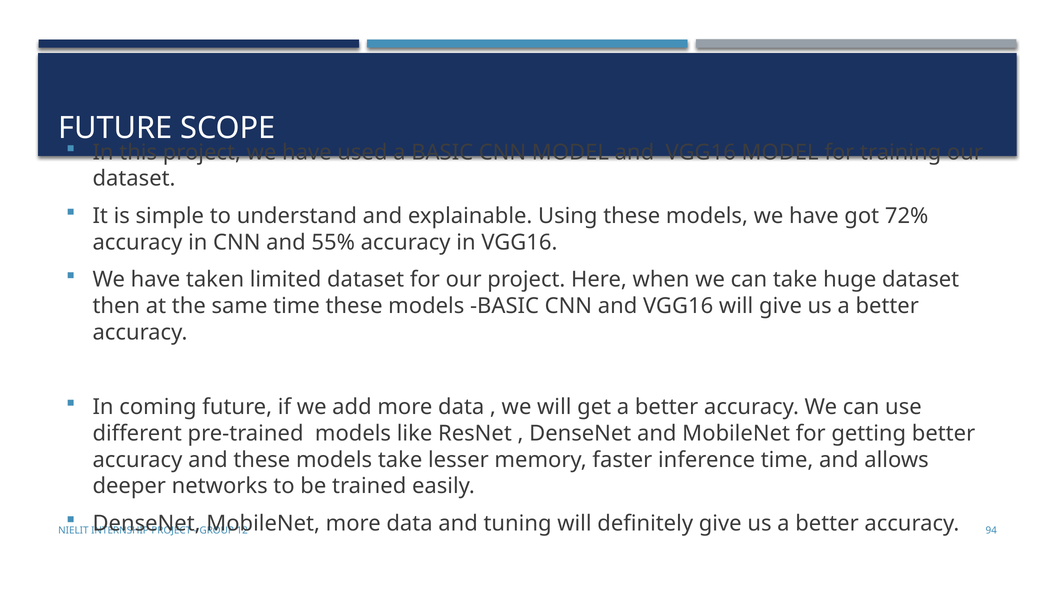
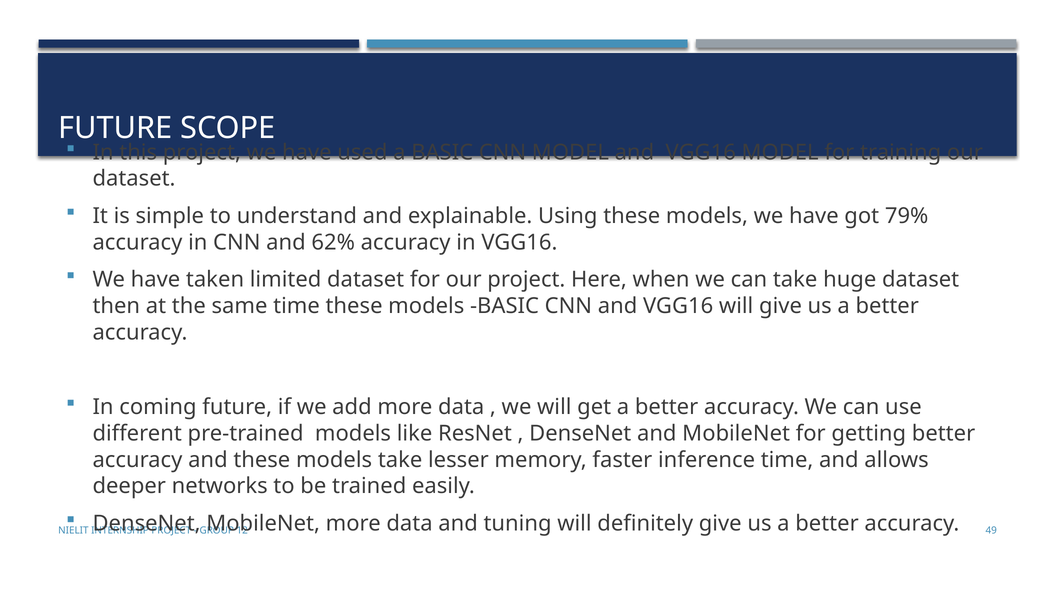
72%: 72% -> 79%
55%: 55% -> 62%
94: 94 -> 49
